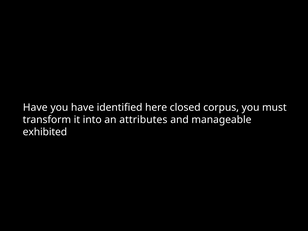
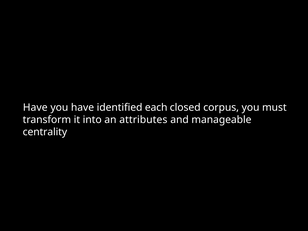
here: here -> each
exhibited: exhibited -> centrality
